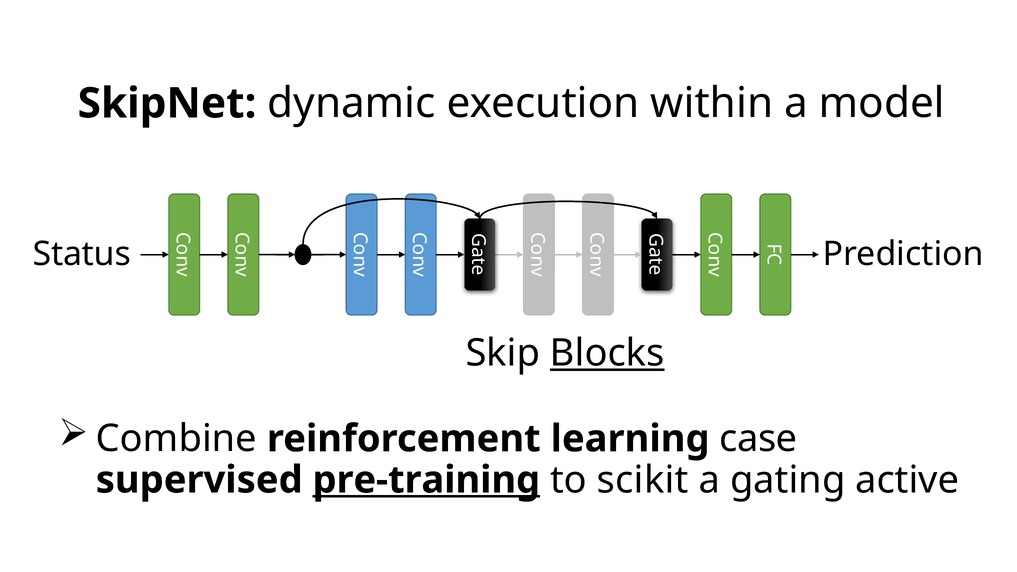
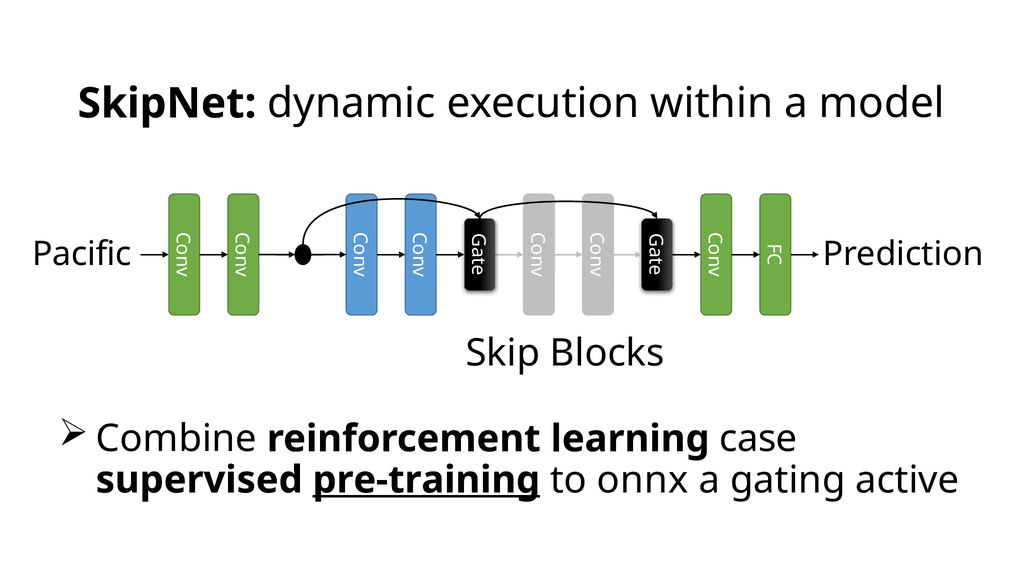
Status: Status -> Pacific
Blocks underline: present -> none
scikit: scikit -> onnx
